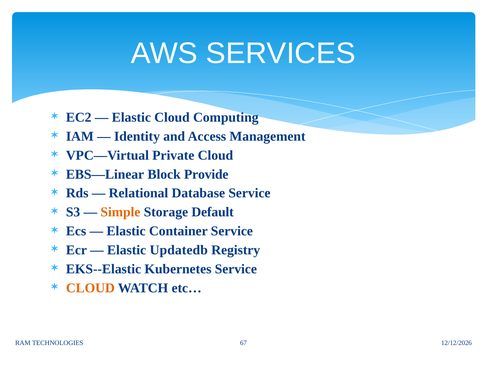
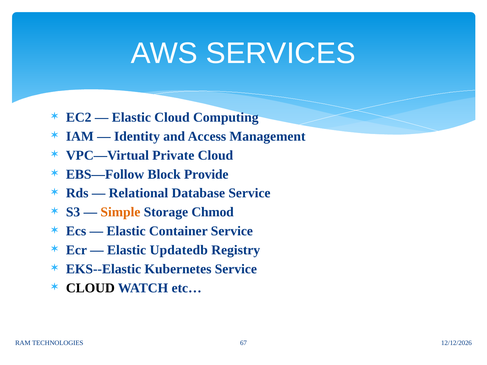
EBS—Linear: EBS—Linear -> EBS—Follow
Default: Default -> Chmod
CLOUD at (90, 288) colour: orange -> black
